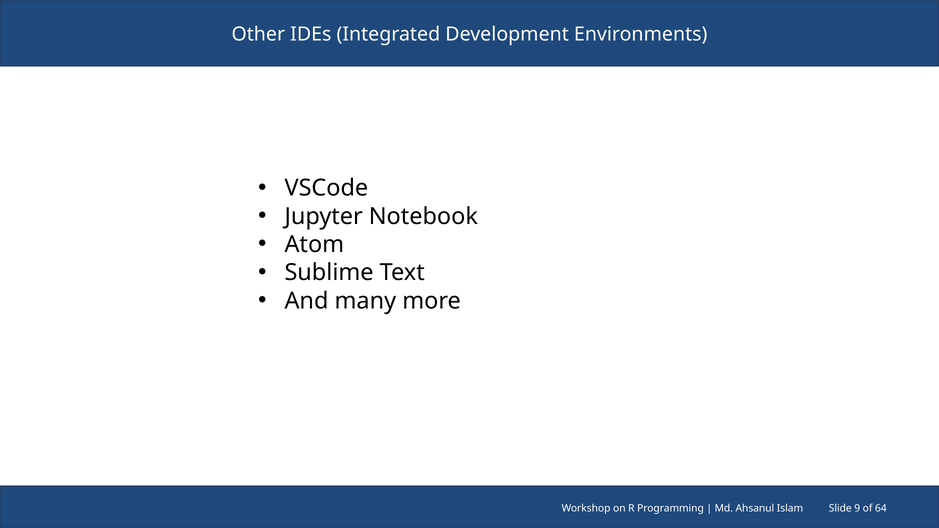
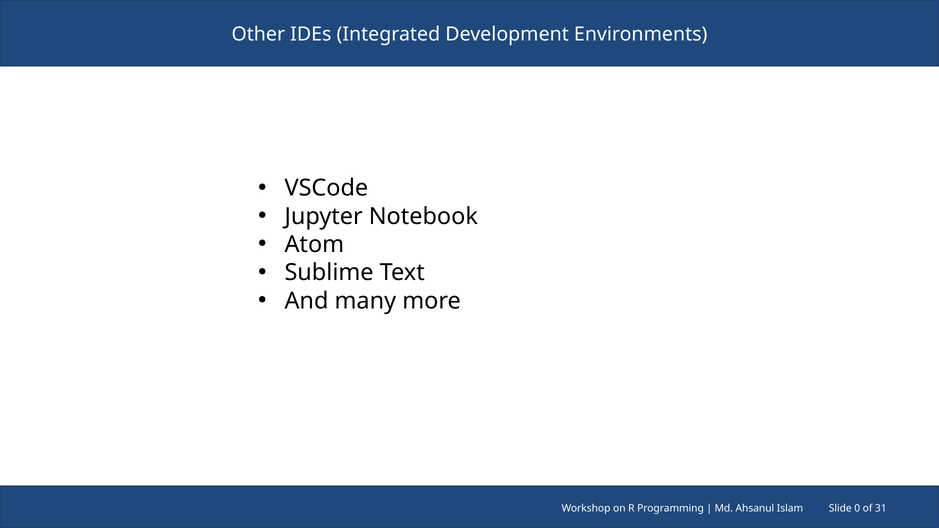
9: 9 -> 0
64: 64 -> 31
